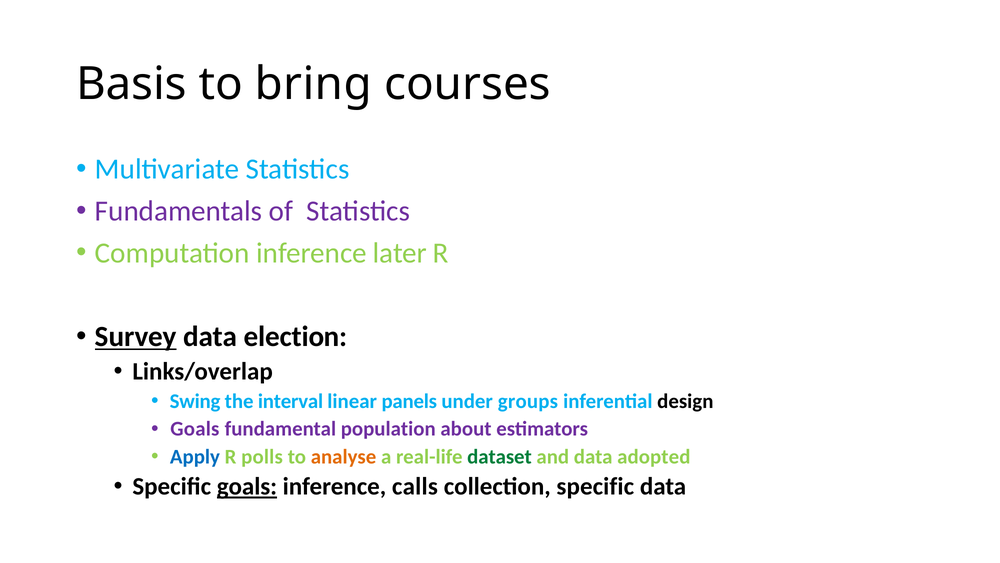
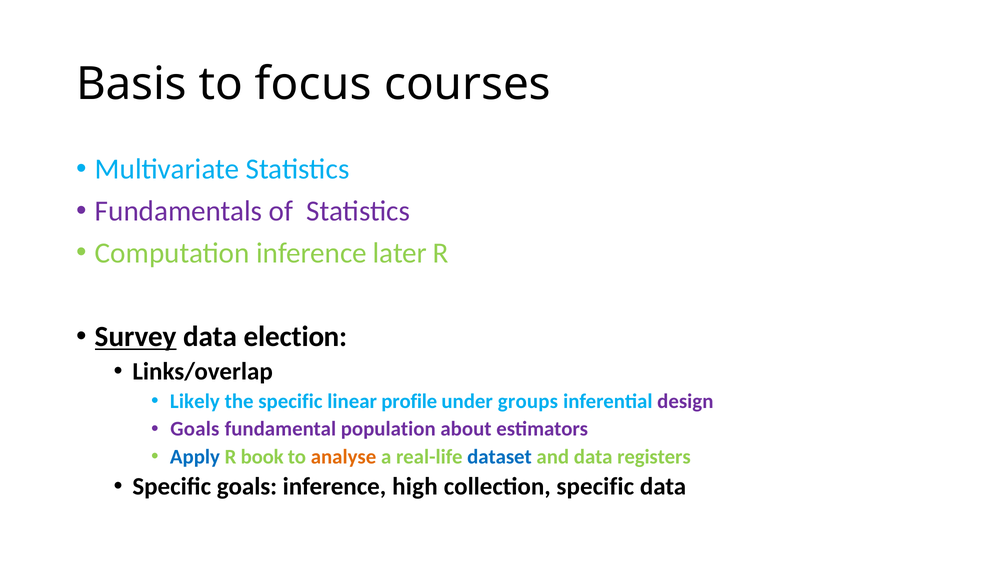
bring: bring -> focus
Swing: Swing -> Likely
the interval: interval -> specific
panels: panels -> profile
design colour: black -> purple
polls: polls -> book
dataset colour: green -> blue
adopted: adopted -> registers
goals at (247, 486) underline: present -> none
calls: calls -> high
